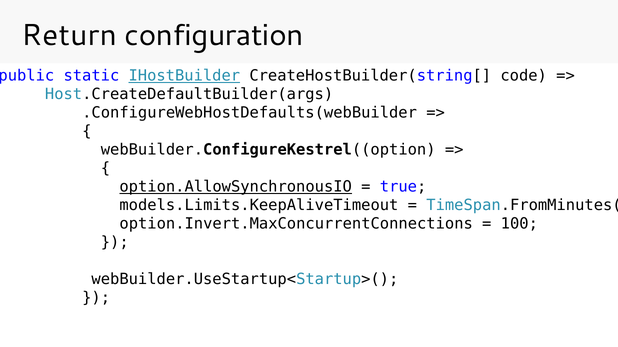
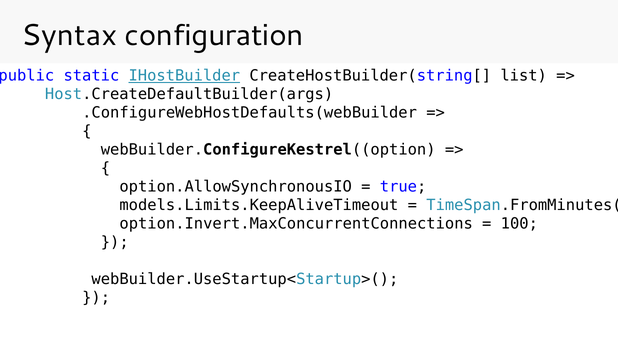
Return: Return -> Syntax
code: code -> list
option.AllowSynchronousIO underline: present -> none
